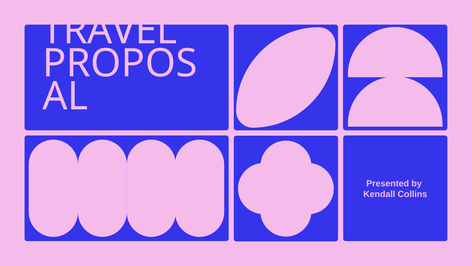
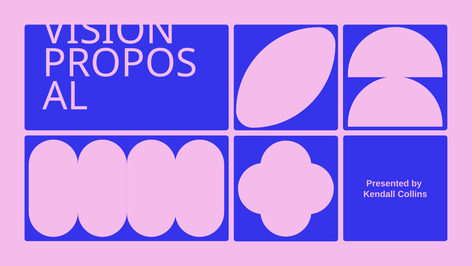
TRAVEL: TRAVEL -> VISION
